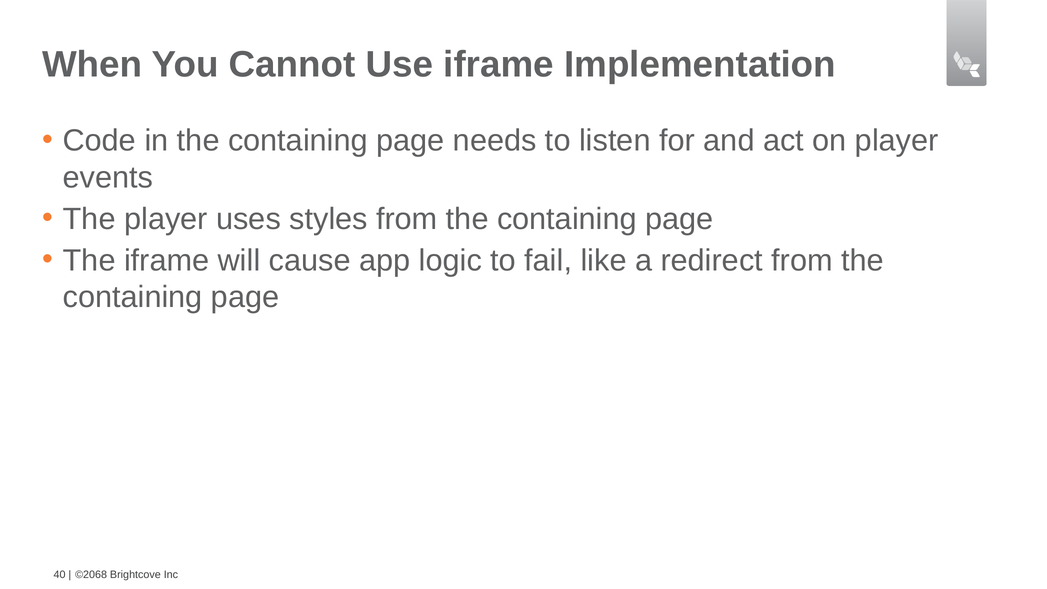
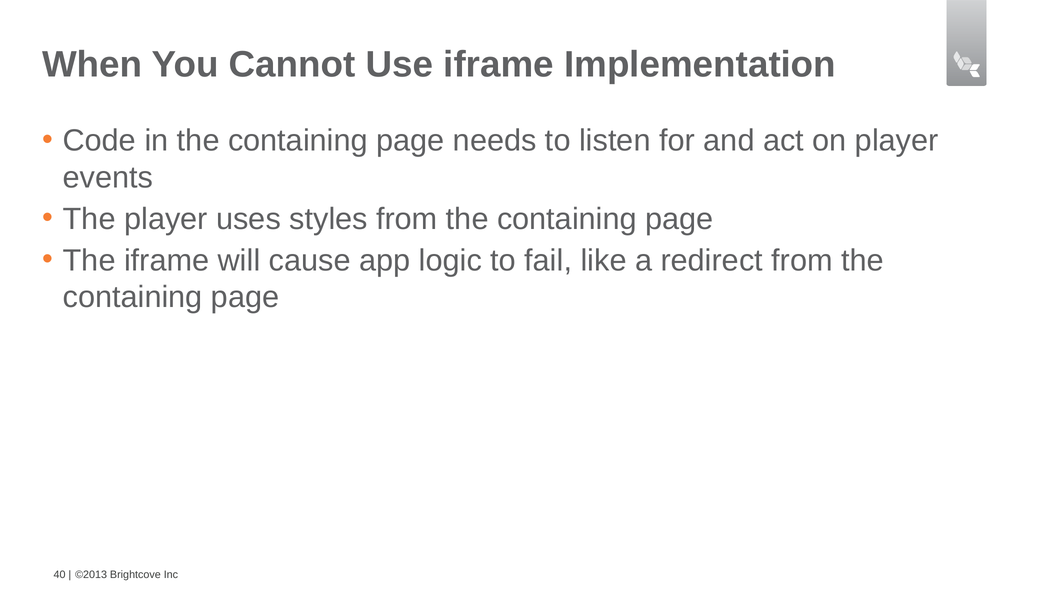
©2068: ©2068 -> ©2013
